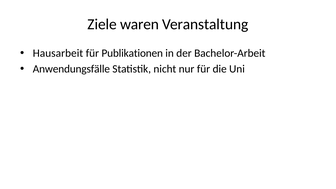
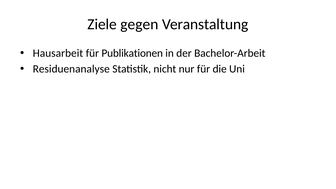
waren: waren -> gegen
Anwendungsfälle: Anwendungsfälle -> Residuenanalyse
